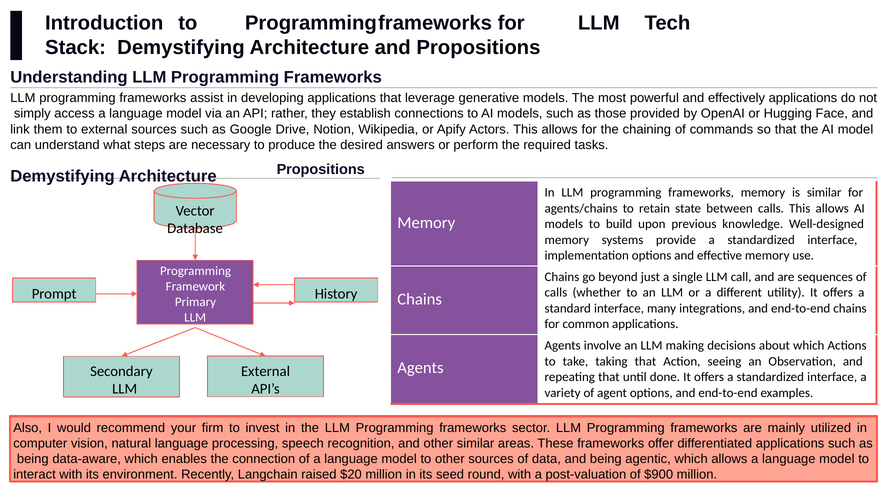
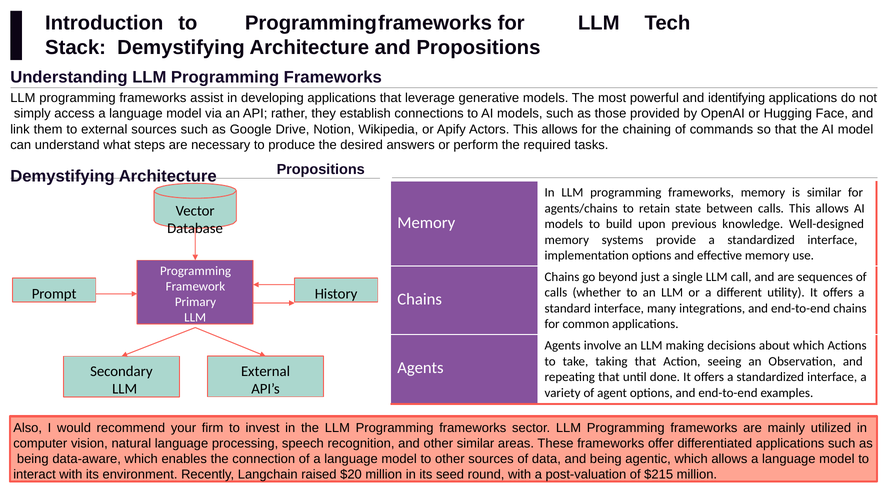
effectively: effectively -> identifying
$900: $900 -> $215
